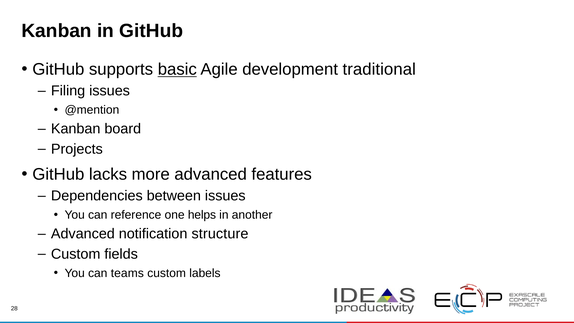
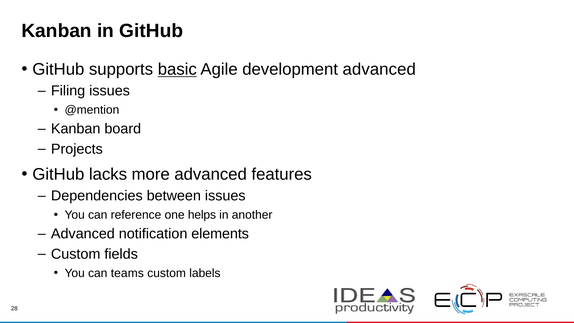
development traditional: traditional -> advanced
structure: structure -> elements
